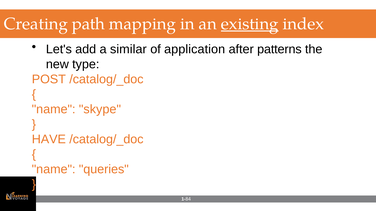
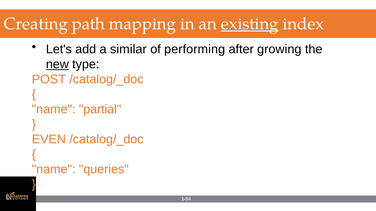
application: application -> performing
patterns: patterns -> growing
new underline: none -> present
skype: skype -> partial
HAVE: HAVE -> EVEN
